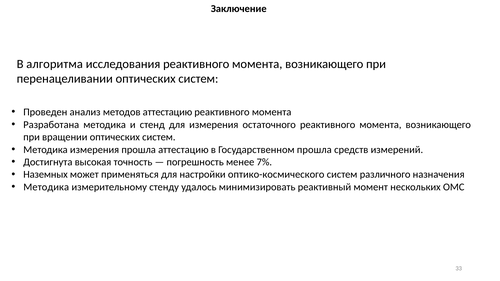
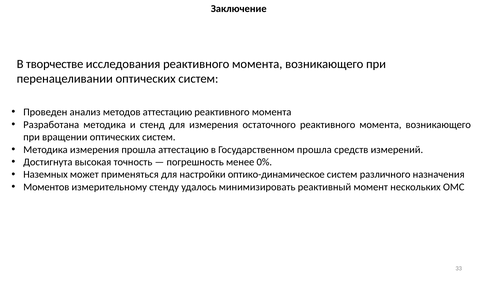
алгоритма: алгоритма -> творчестве
7%: 7% -> 0%
оптико-космического: оптико-космического -> оптико-динамическое
Методика at (46, 187): Методика -> Моментов
